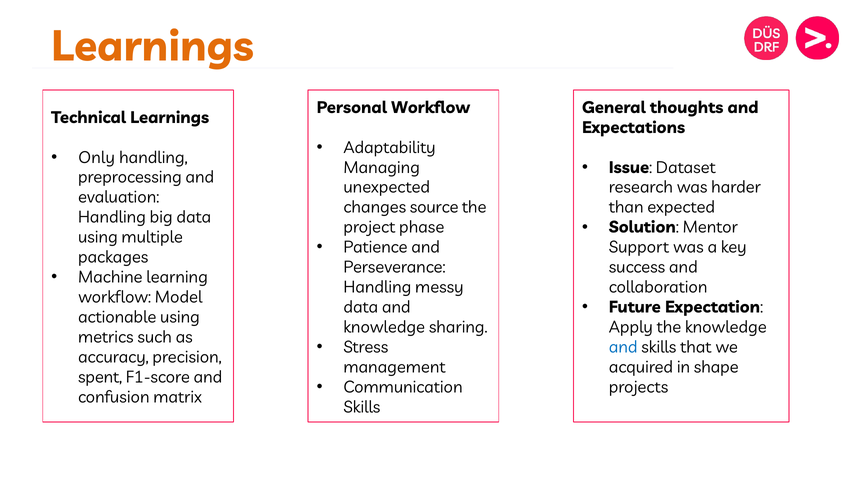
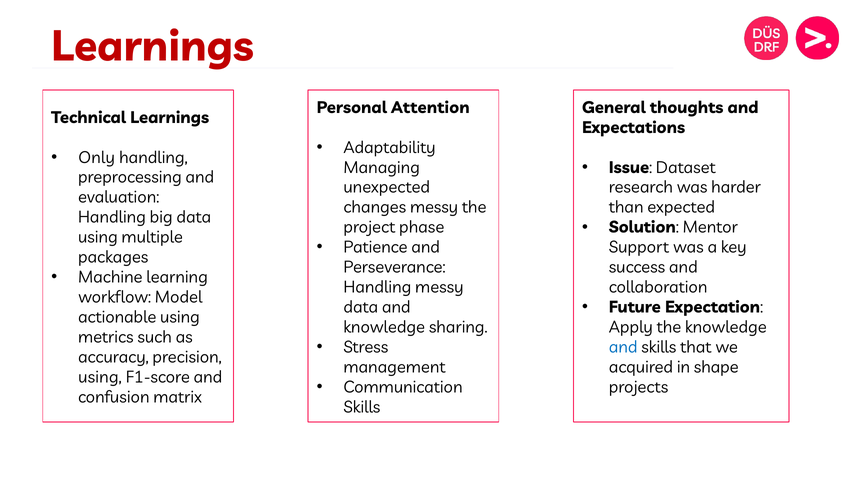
Learnings at (153, 47) colour: orange -> red
Personal Workflow: Workflow -> Attention
changes source: source -> messy
spent at (100, 377): spent -> using
